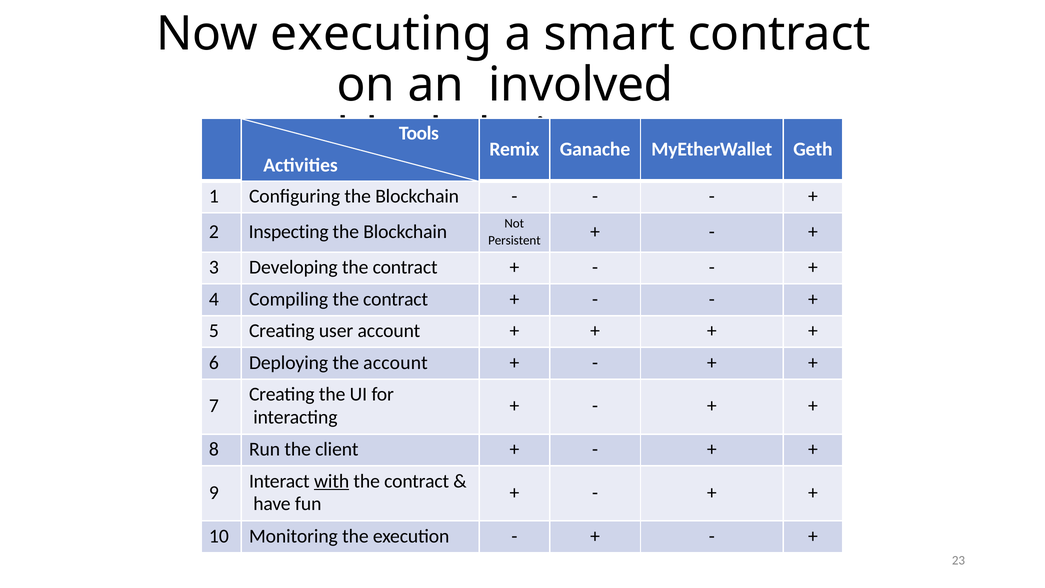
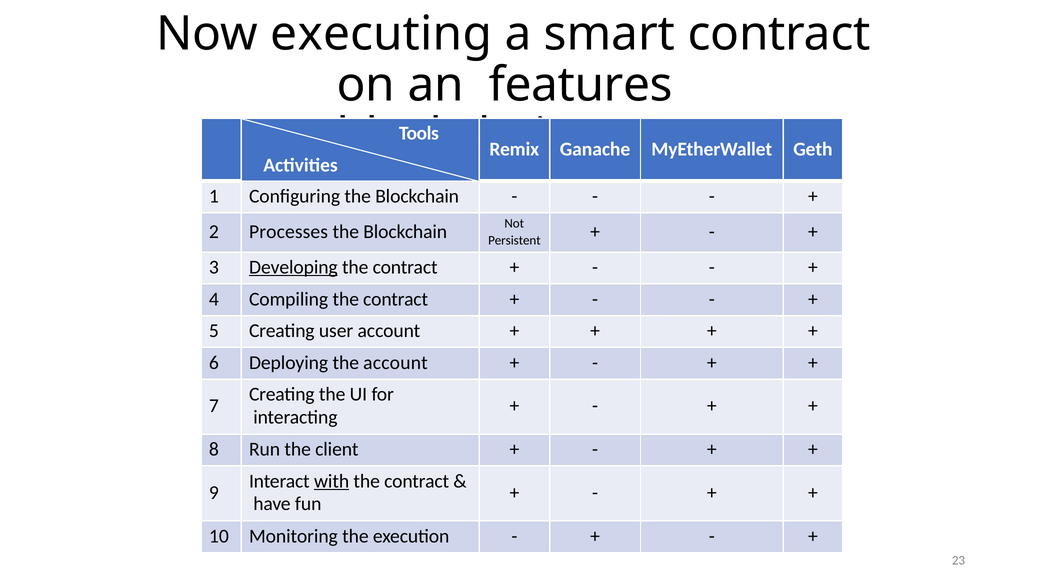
involved: involved -> features
Inspecting: Inspecting -> Processes
Developing underline: none -> present
